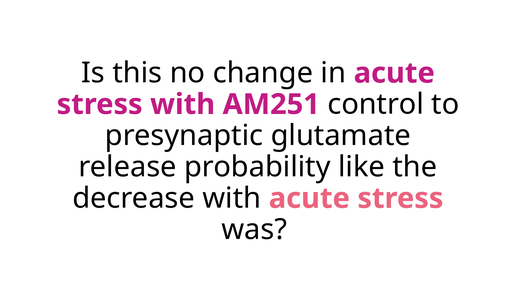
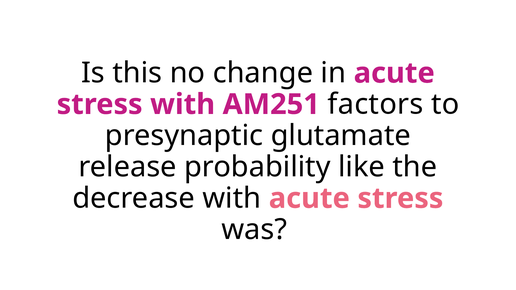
control: control -> factors
